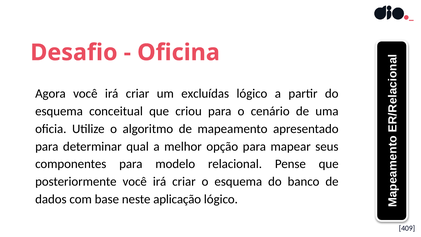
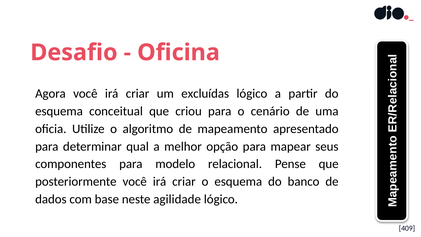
aplicação: aplicação -> agilidade
